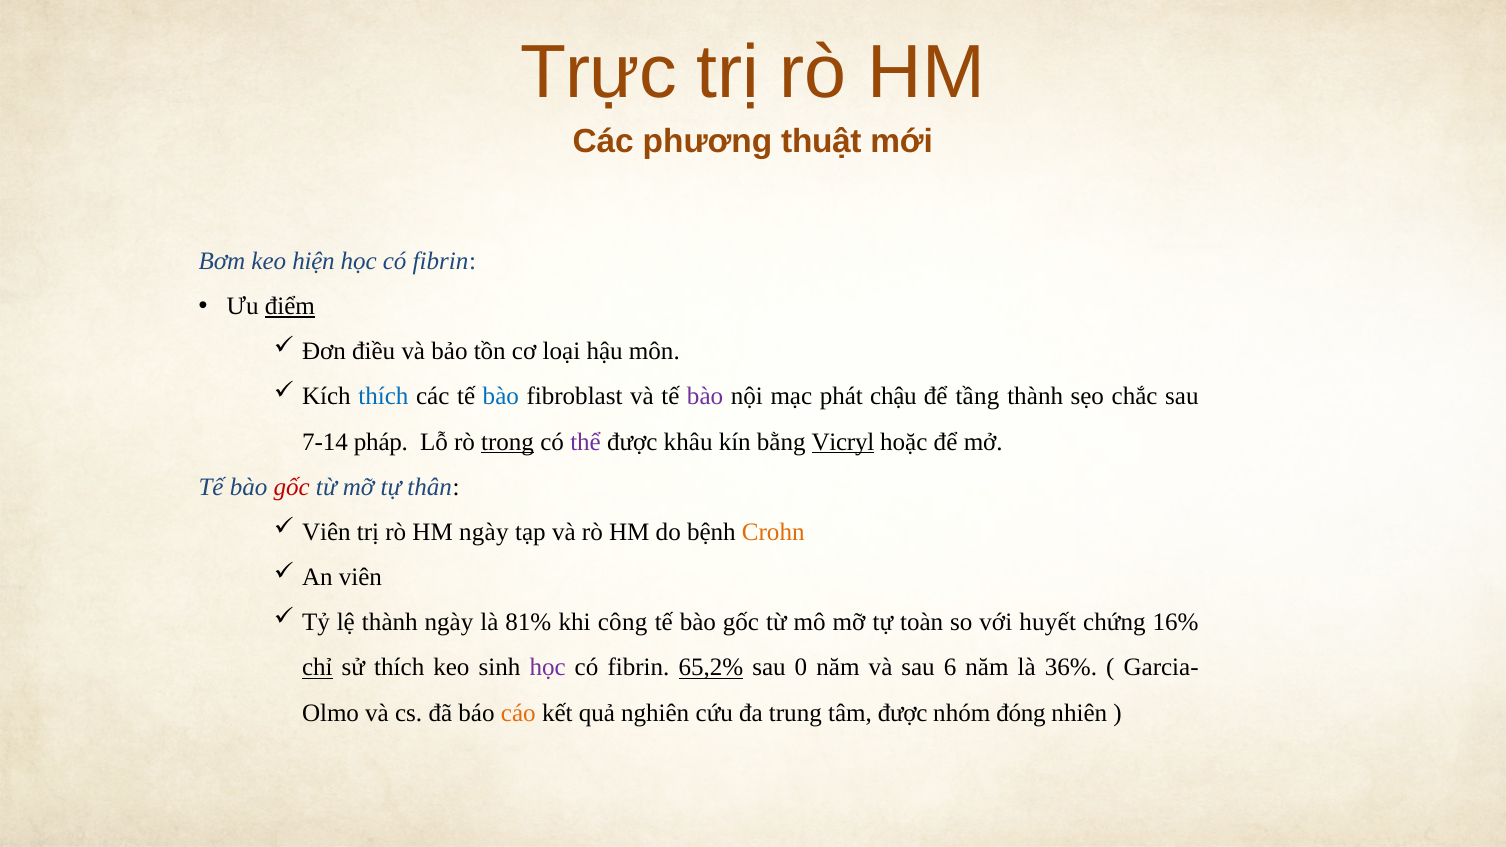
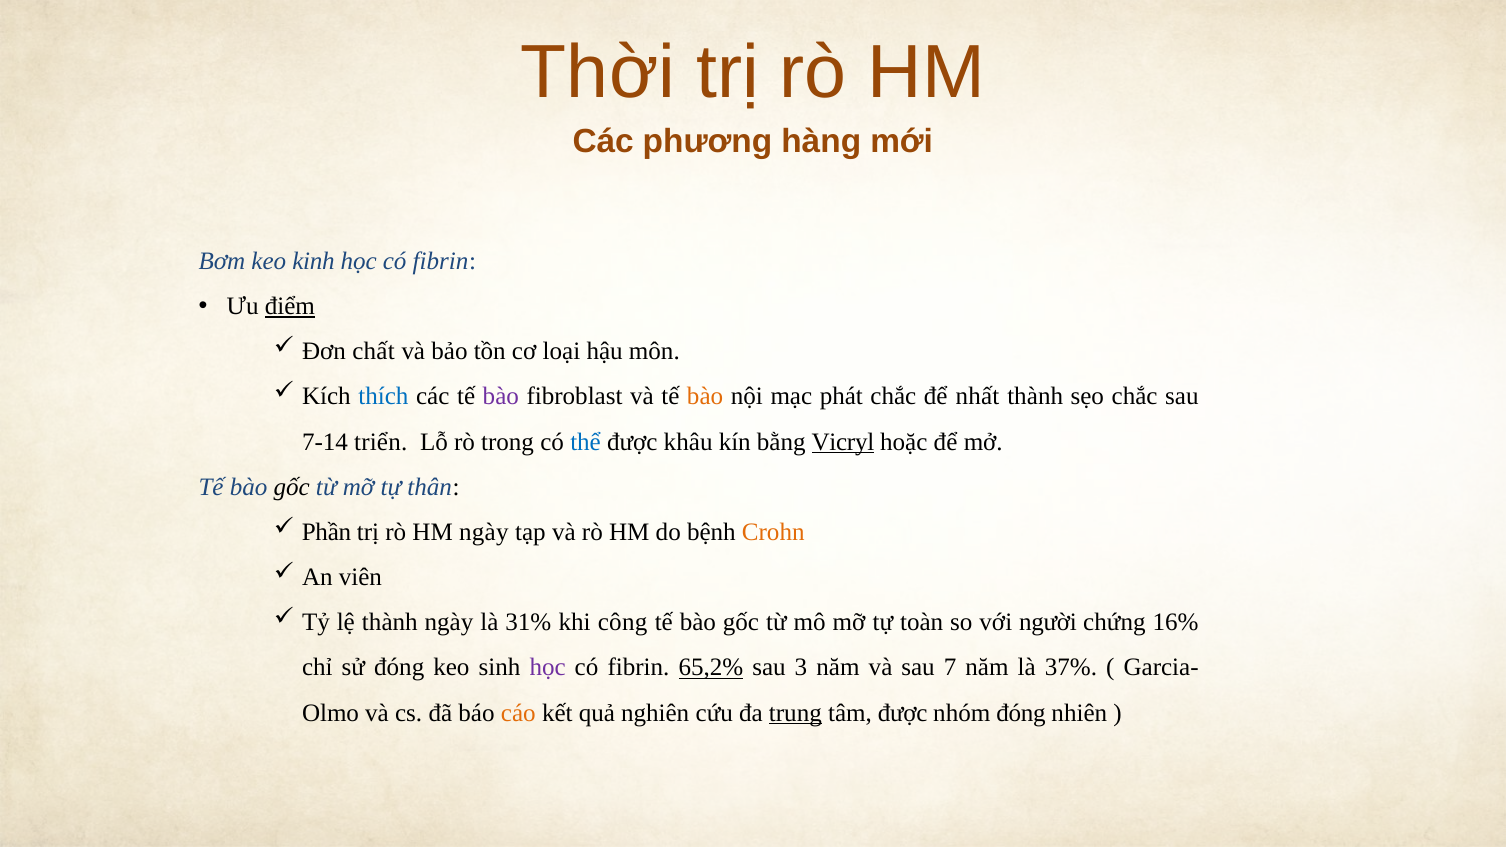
Trực: Trực -> Thời
thuật: thuật -> hàng
hiện: hiện -> kinh
điều: điều -> chất
bào at (501, 397) colour: blue -> purple
bào at (705, 397) colour: purple -> orange
phát chậu: chậu -> chắc
tầng: tầng -> nhất
pháp: pháp -> triển
trong underline: present -> none
thể colour: purple -> blue
gốc at (292, 487) colour: red -> black
Viên at (326, 532): Viên -> Phần
81%: 81% -> 31%
huyết: huyết -> người
chỉ underline: present -> none
sử thích: thích -> đóng
0: 0 -> 3
6: 6 -> 7
36%: 36% -> 37%
trung underline: none -> present
